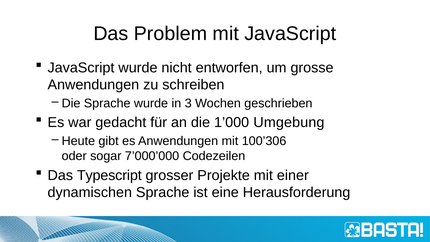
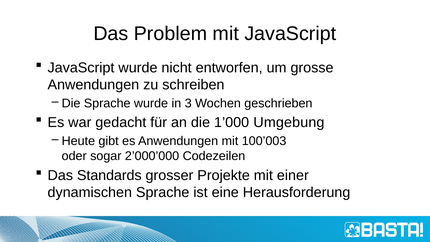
100’306: 100’306 -> 100’003
7’000’000: 7’000’000 -> 2’000’000
Typescript: Typescript -> Standards
